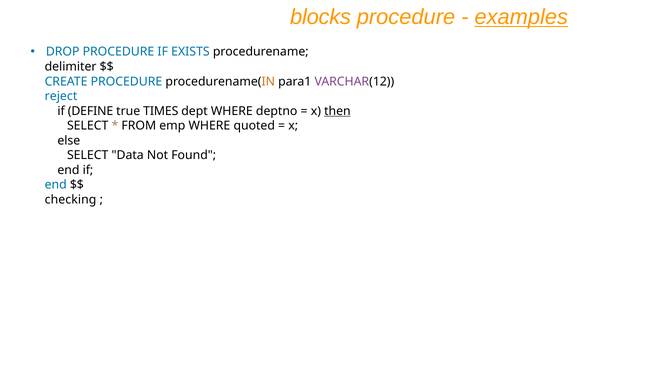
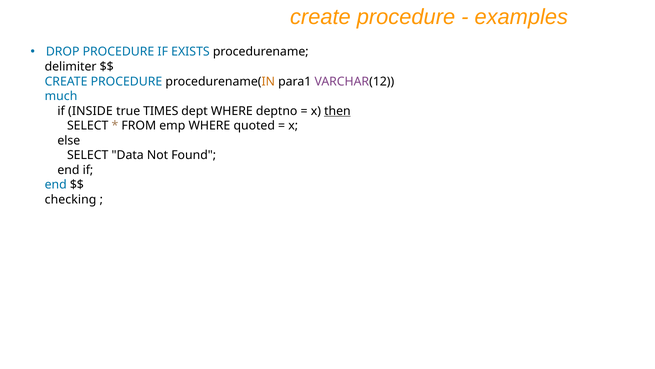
blocks at (320, 17): blocks -> create
examples underline: present -> none
reject: reject -> much
DEFINE: DEFINE -> INSIDE
